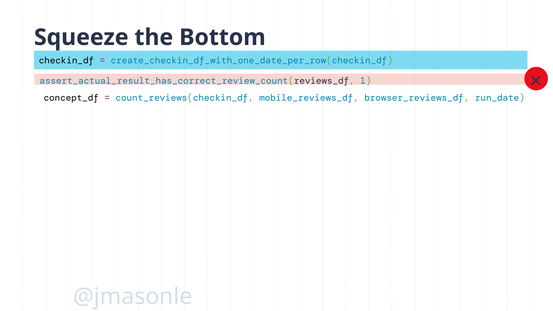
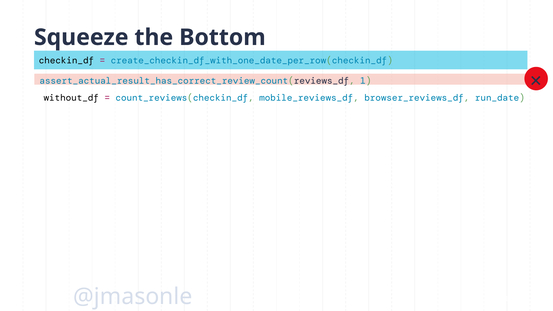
concept_df: concept_df -> without_df
